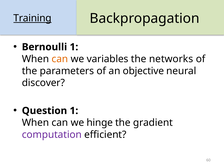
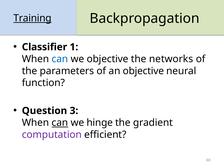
Bernoulli: Bernoulli -> Classifier
can at (60, 59) colour: orange -> blue
we variables: variables -> objective
discover: discover -> function
Question 1: 1 -> 3
can at (60, 123) underline: none -> present
